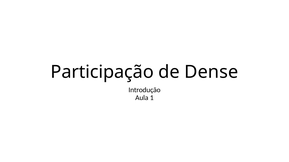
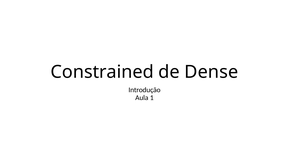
Participação: Participação -> Constrained
